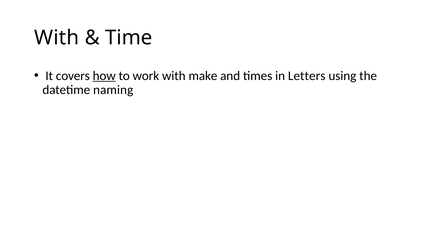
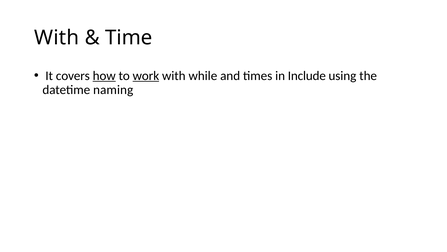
work underline: none -> present
make: make -> while
Letters: Letters -> Include
